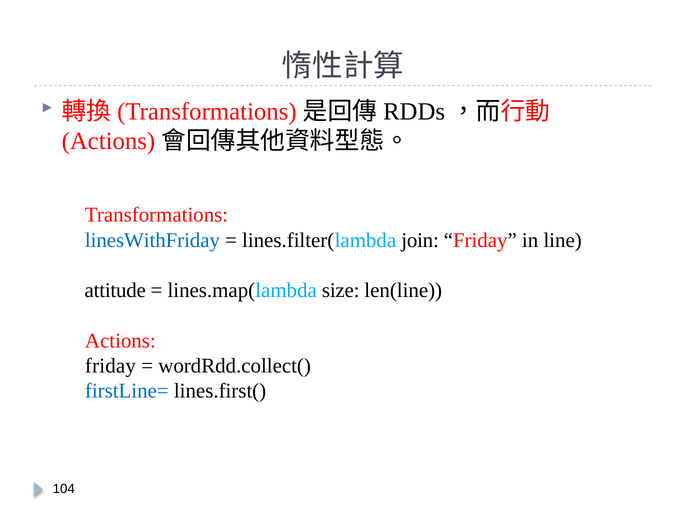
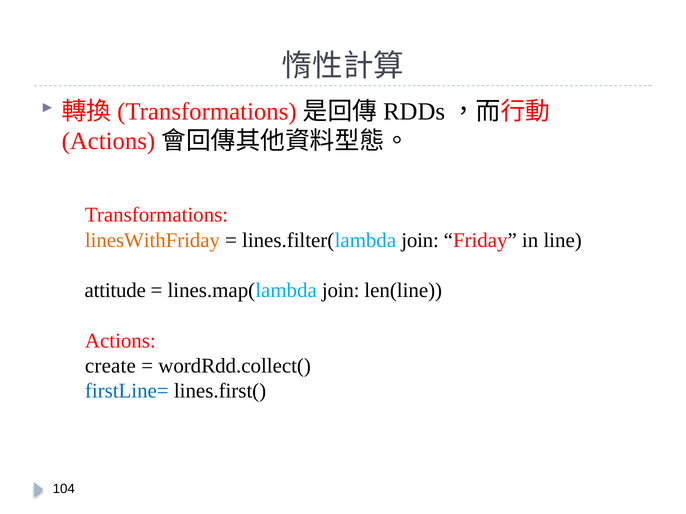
linesWithFriday colour: blue -> orange
lines.map(lambda size: size -> join
friday at (110, 366): friday -> create
